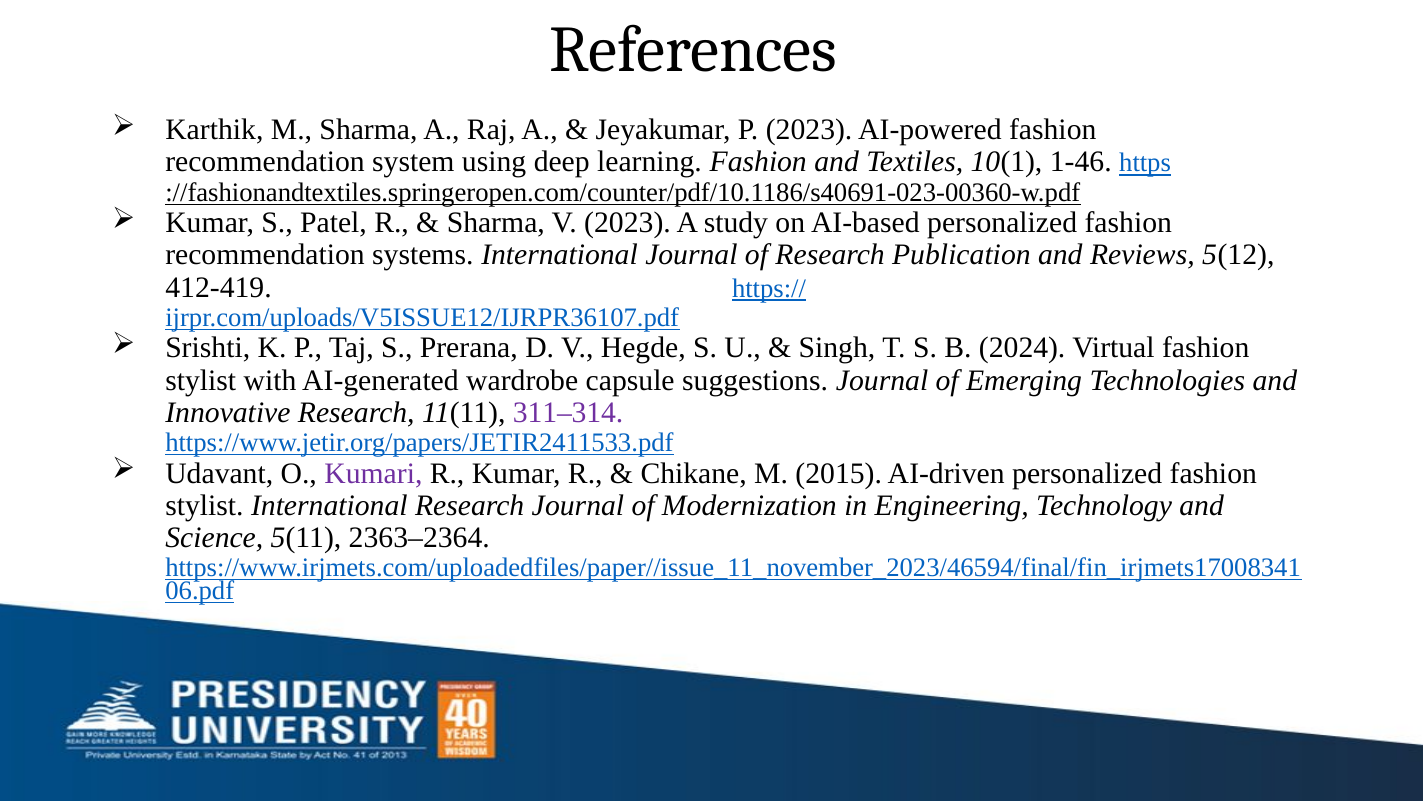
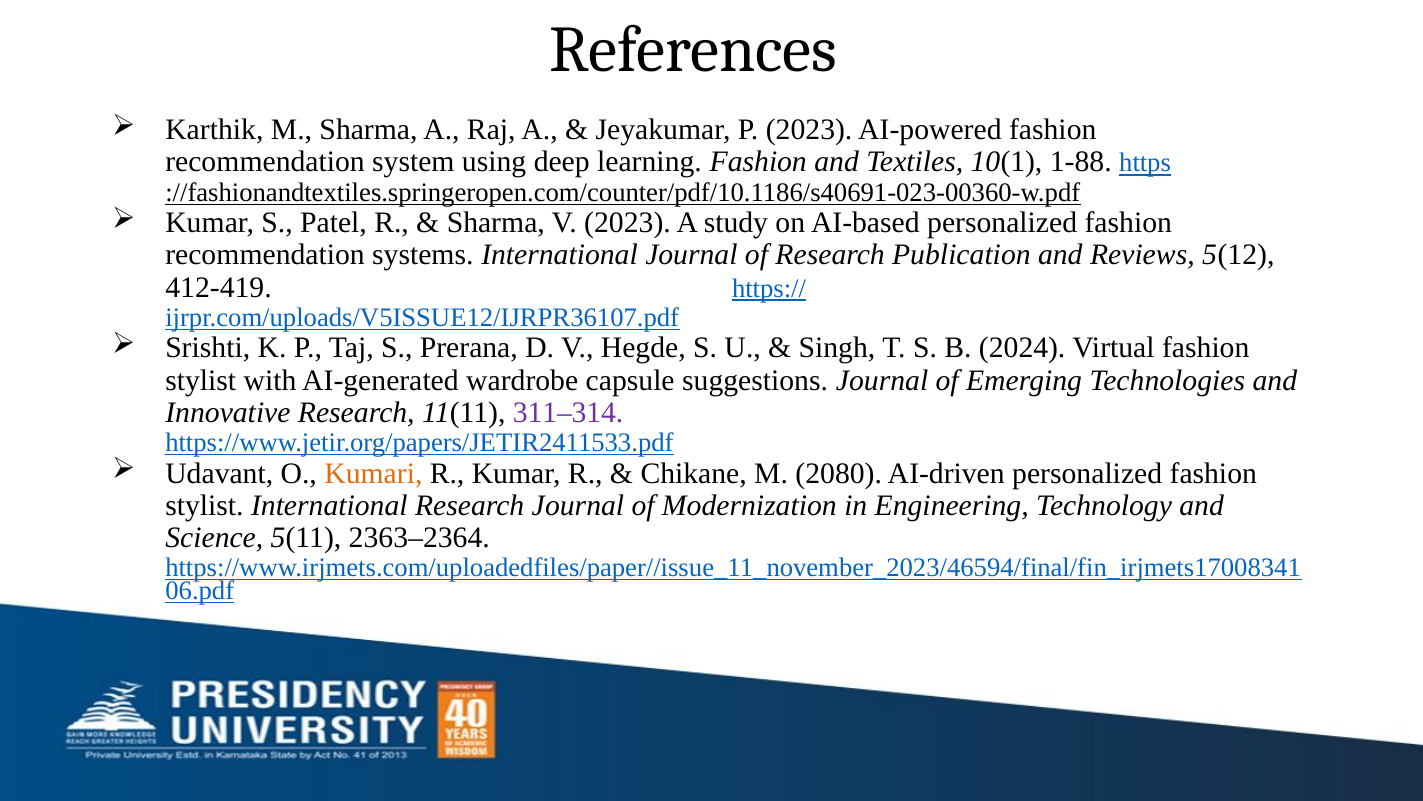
1-46: 1-46 -> 1-88
Kumari colour: purple -> orange
2015: 2015 -> 2080
